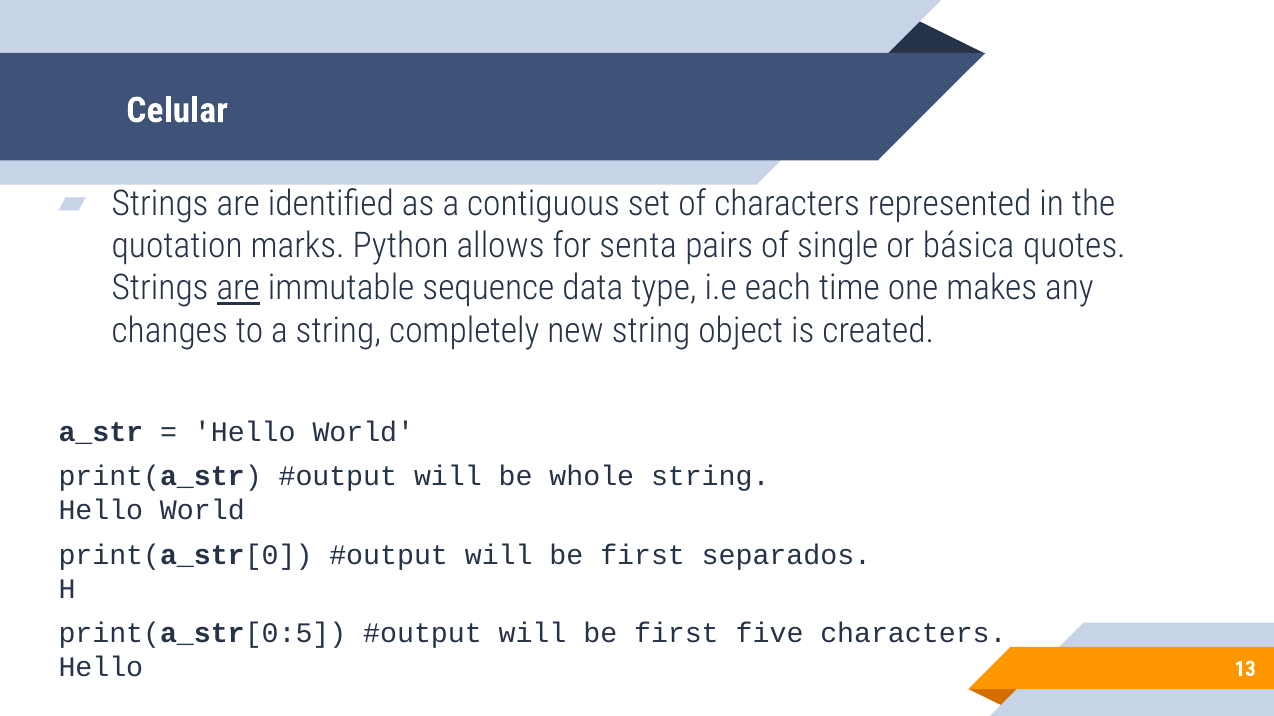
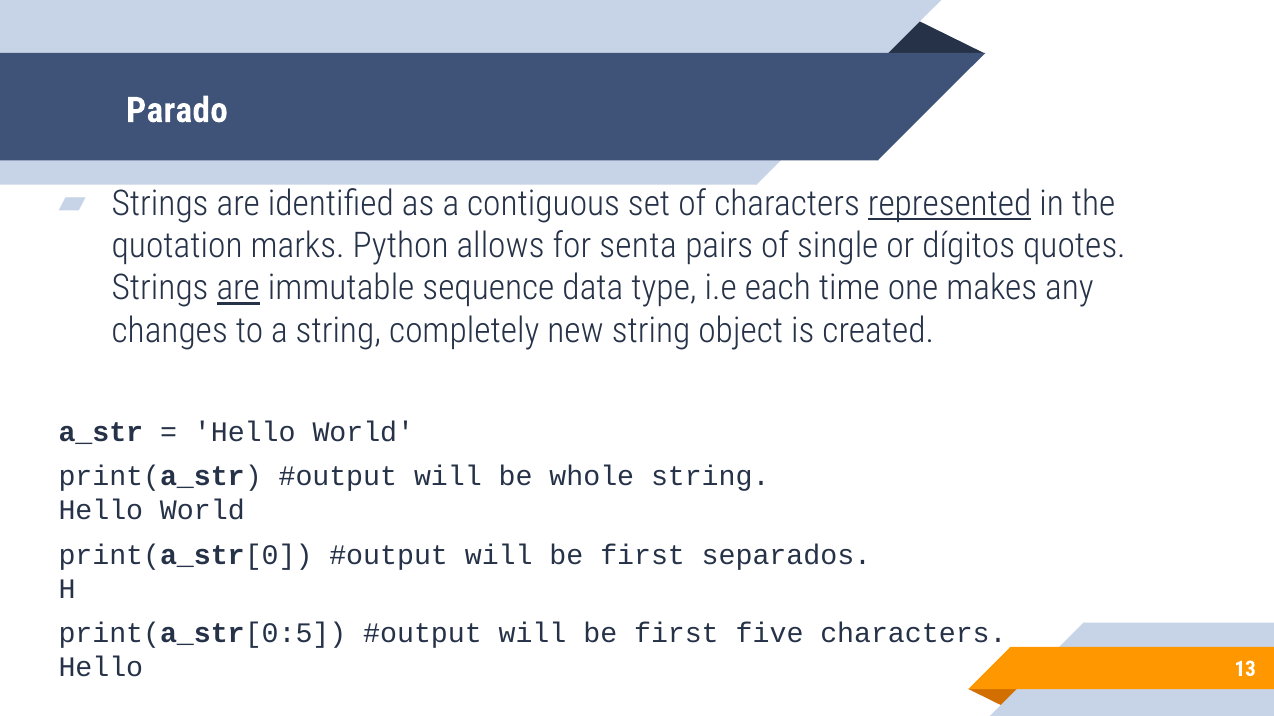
Celular: Celular -> Parado
represented underline: none -> present
básica: básica -> dígitos
